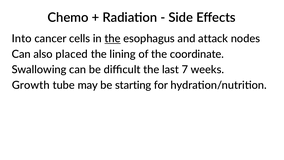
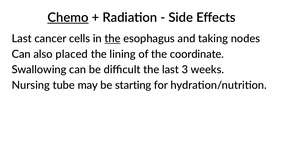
Chemo underline: none -> present
Into at (22, 39): Into -> Last
attack: attack -> taking
7: 7 -> 3
Growth: Growth -> Nursing
